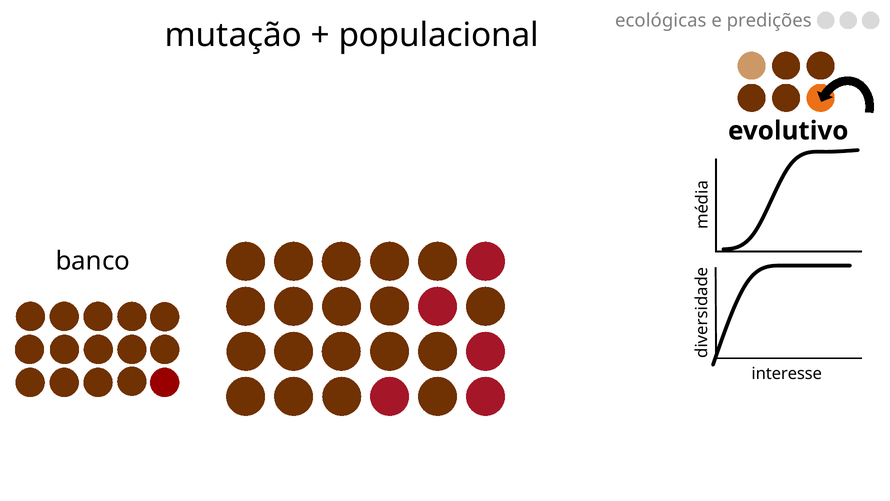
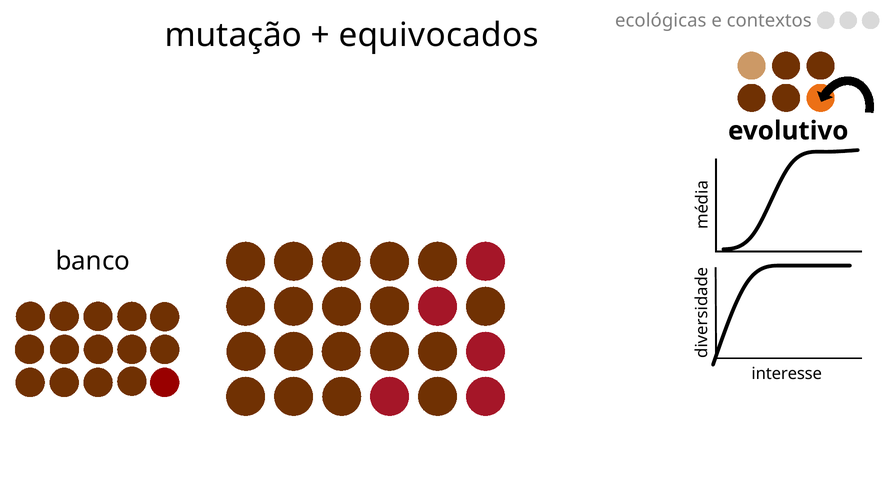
predições: predições -> contextos
populacional: populacional -> equivocados
